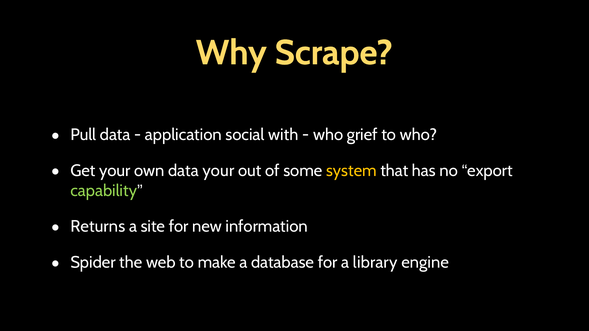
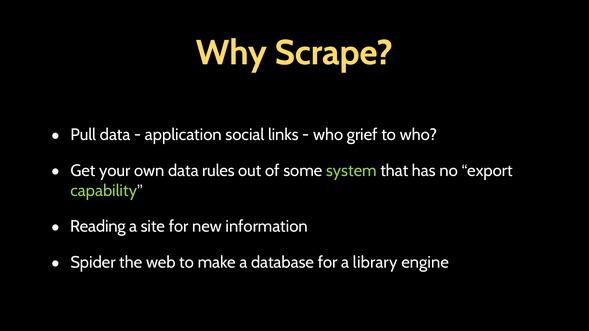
with: with -> links
data your: your -> rules
system colour: yellow -> light green
Returns: Returns -> Reading
